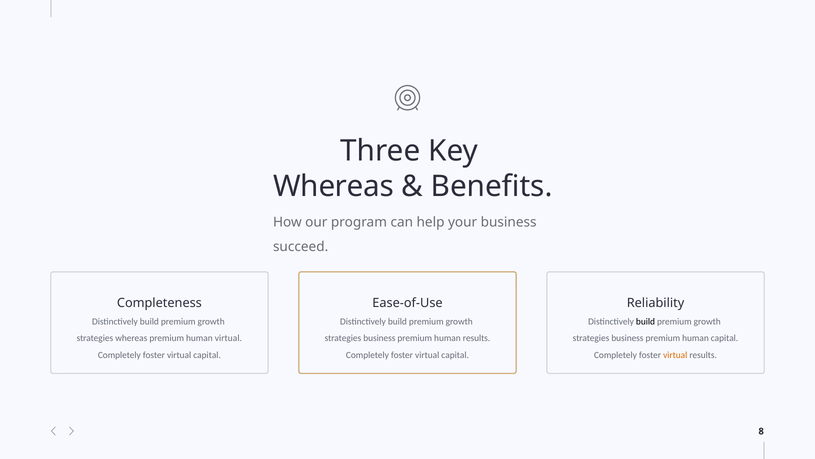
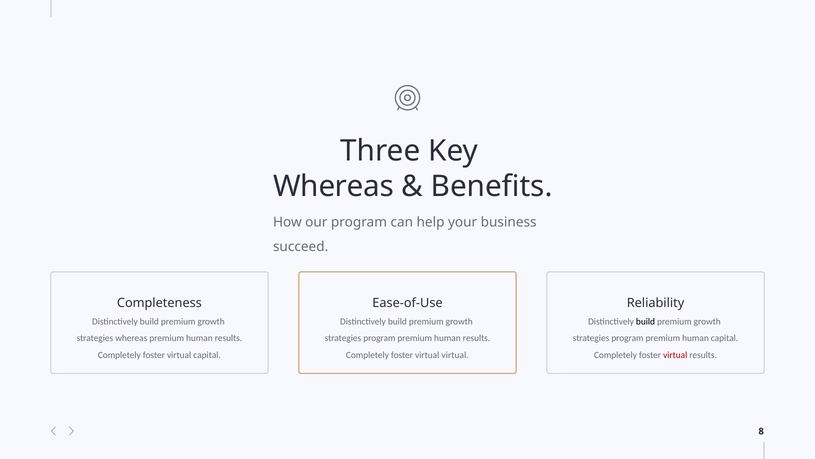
whereas premium human virtual: virtual -> results
business at (379, 338): business -> program
business at (627, 338): business -> program
capital at (455, 355): capital -> virtual
virtual at (675, 355) colour: orange -> red
